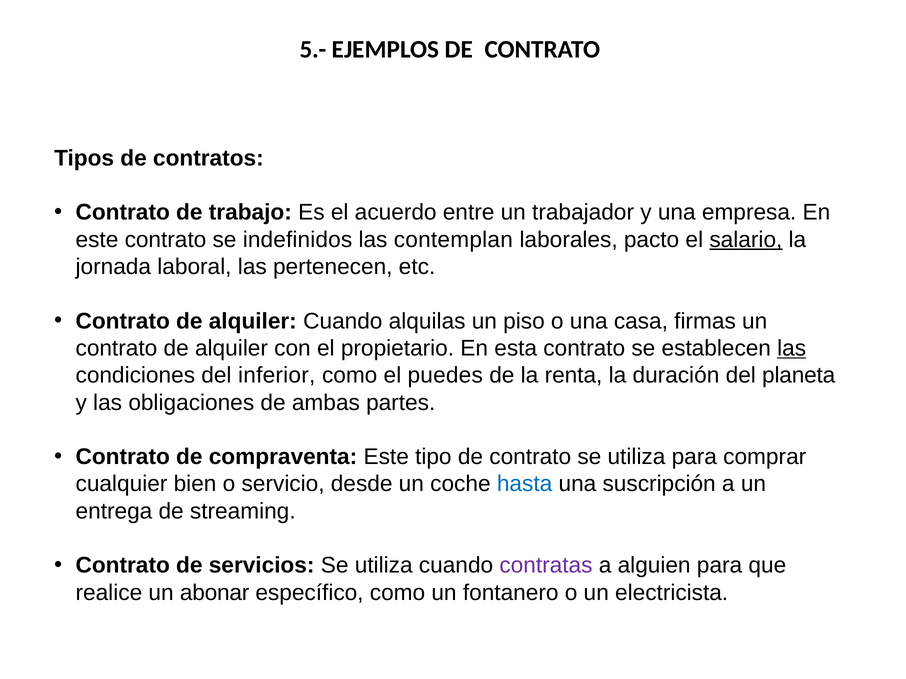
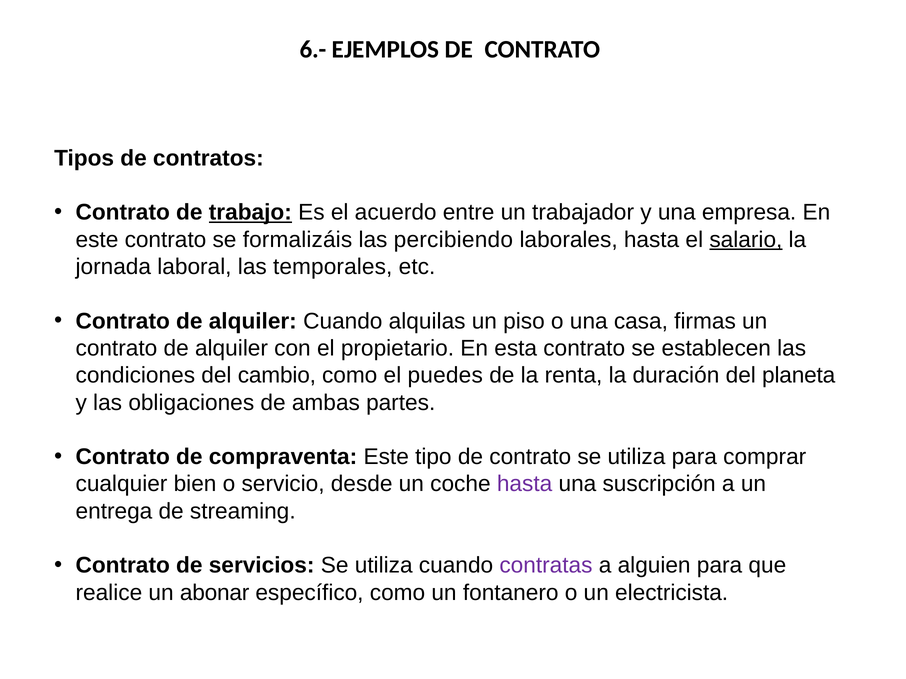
5.-: 5.- -> 6.-
trabajo underline: none -> present
indefinidos: indefinidos -> formalizáis
contemplan: contemplan -> percibiendo
laborales pacto: pacto -> hasta
pertenecen: pertenecen -> temporales
las at (792, 348) underline: present -> none
inferior: inferior -> cambio
hasta at (525, 484) colour: blue -> purple
